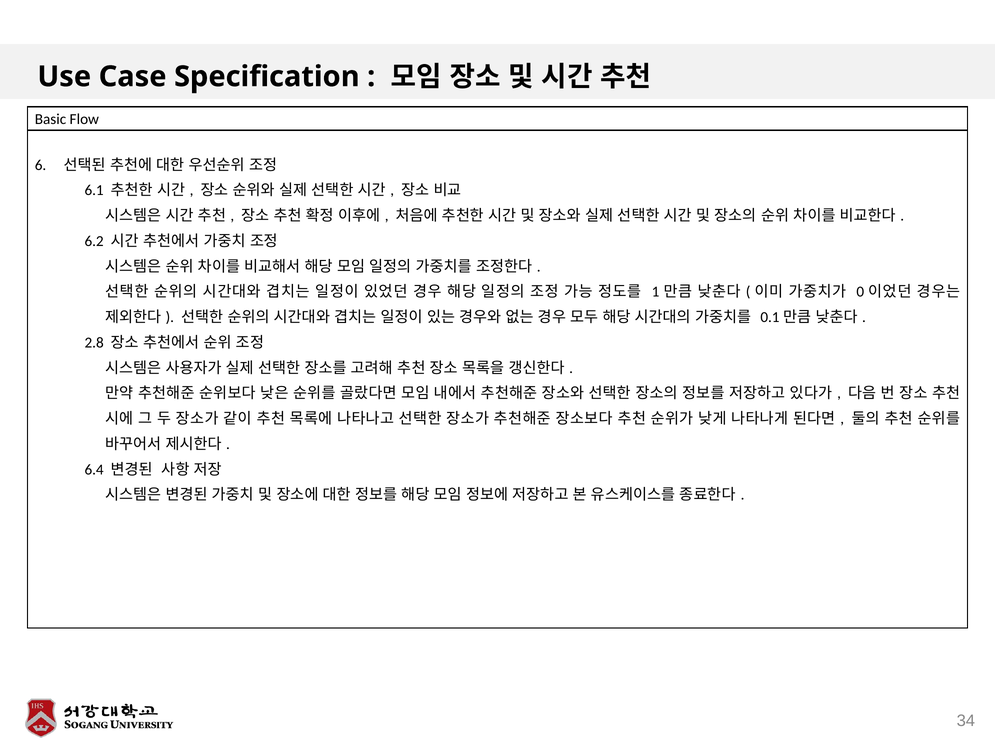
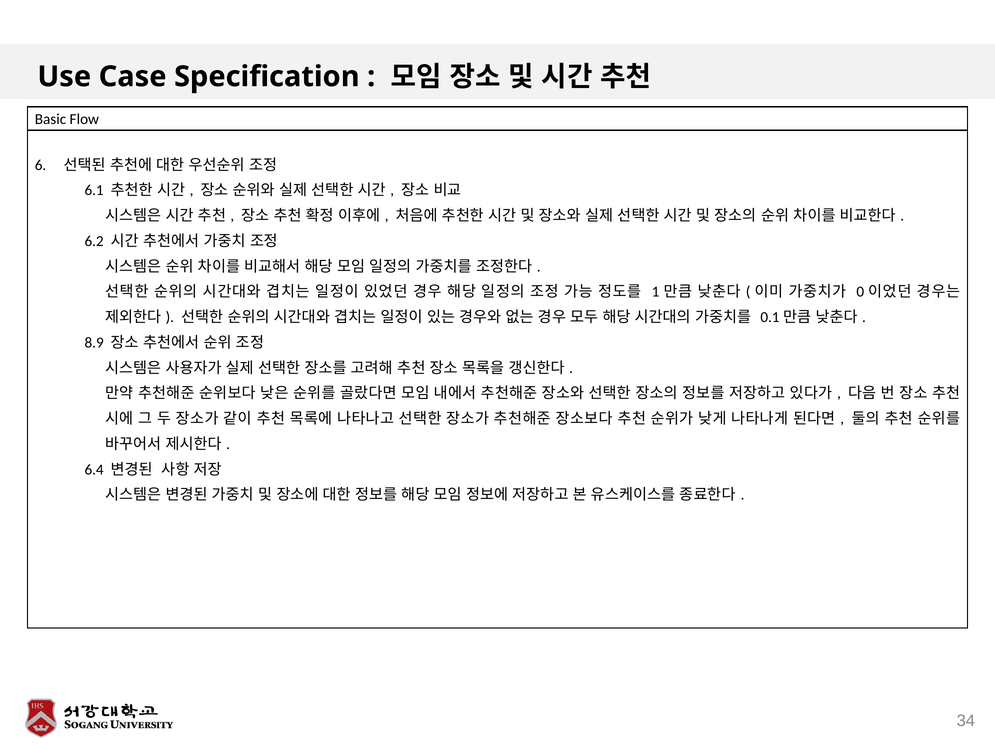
2.8: 2.8 -> 8.9
